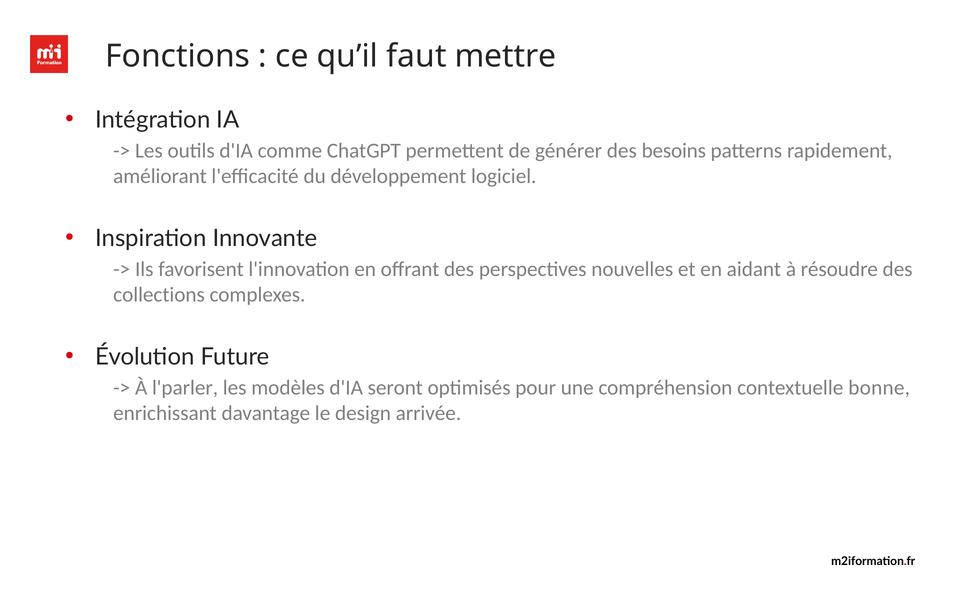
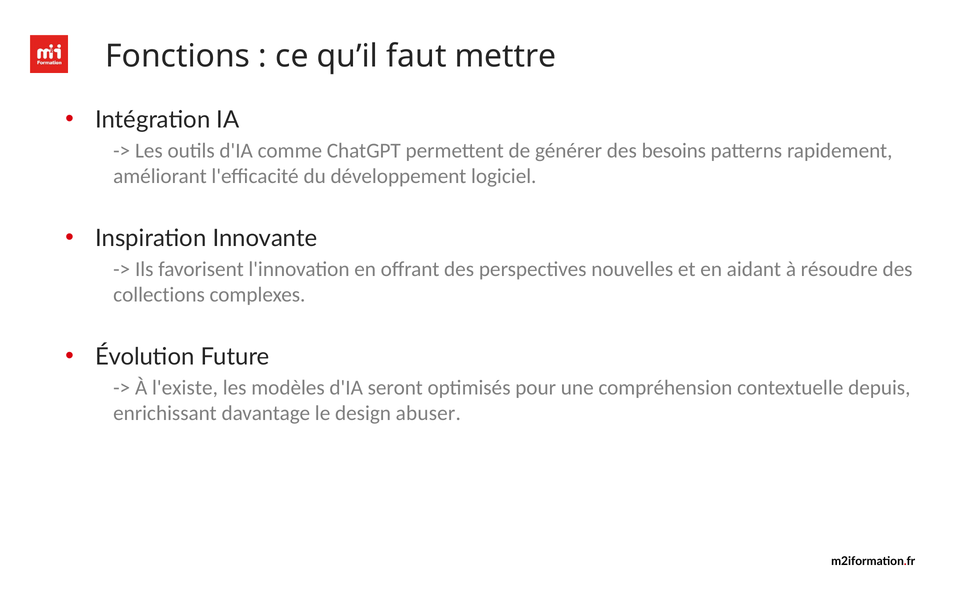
l'parler: l'parler -> l'existe
bonne: bonne -> depuis
arrivée: arrivée -> abuser
